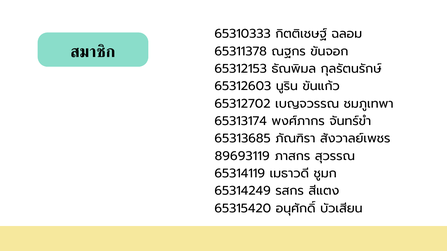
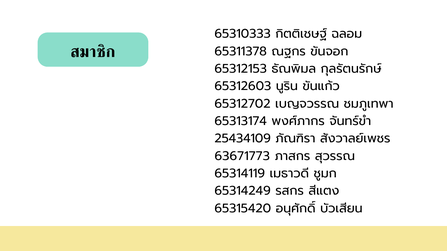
65313685: 65313685 -> 25434109
89693119: 89693119 -> 63671773
